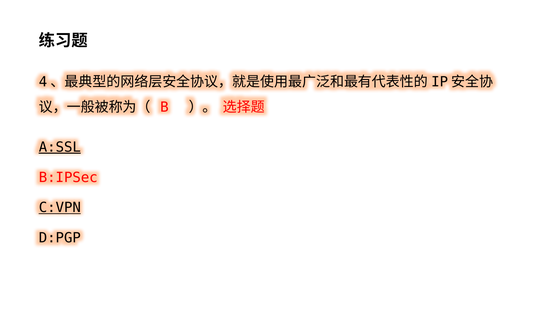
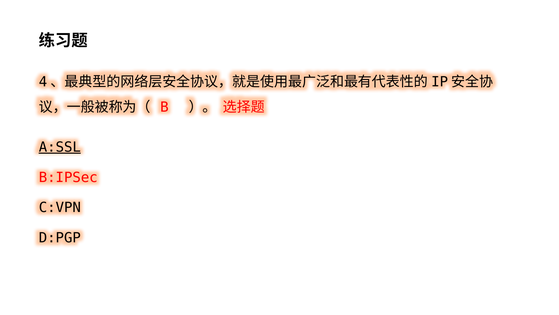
C:VPN underline: present -> none
